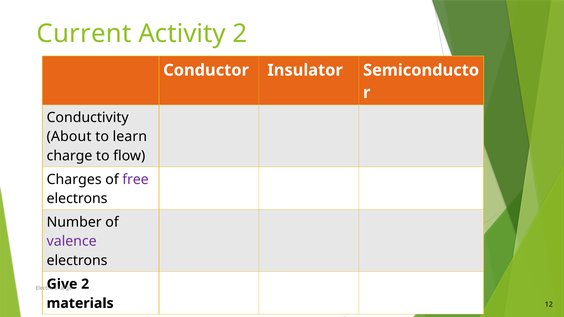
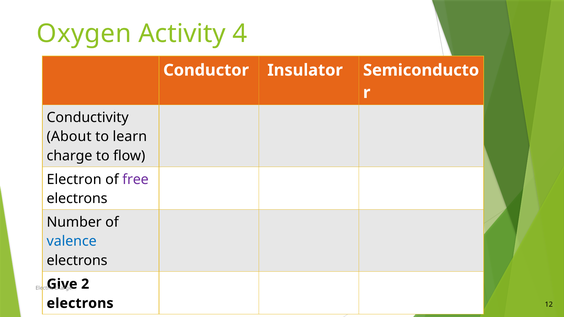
Current: Current -> Oxygen
Activity 2: 2 -> 4
Charges: Charges -> Electron
valence colour: purple -> blue
materials at (80, 303): materials -> electrons
